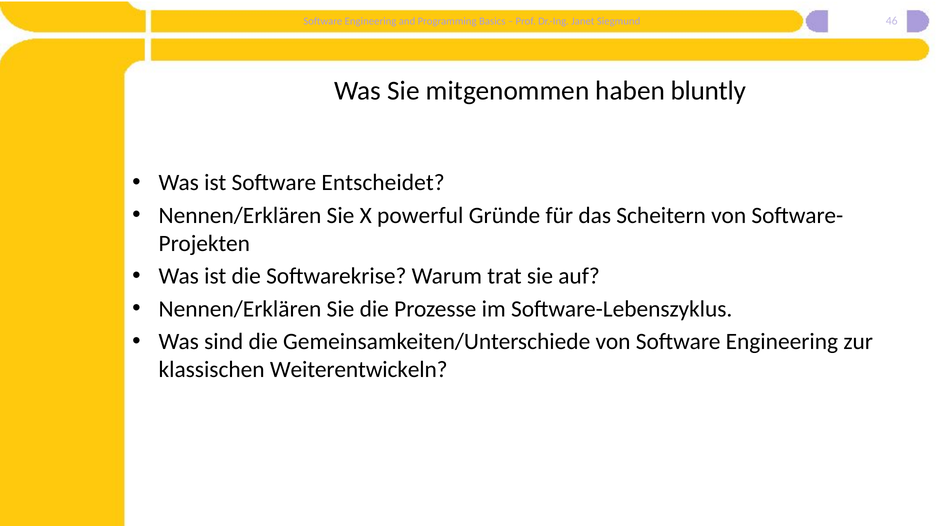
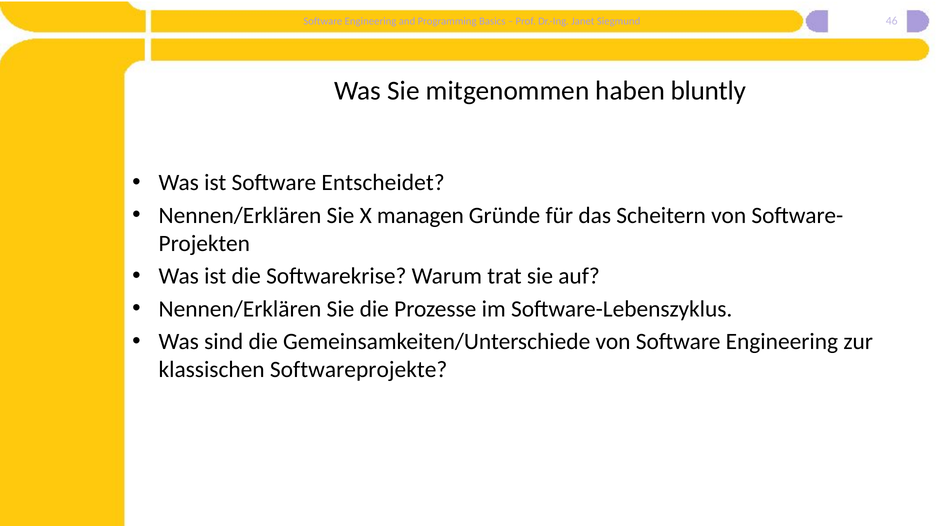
powerful: powerful -> managen
Weiterentwickeln: Weiterentwickeln -> Softwareprojekte
